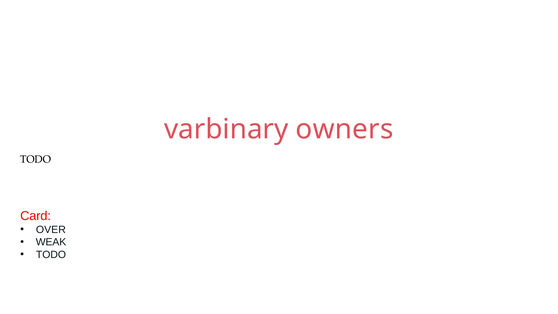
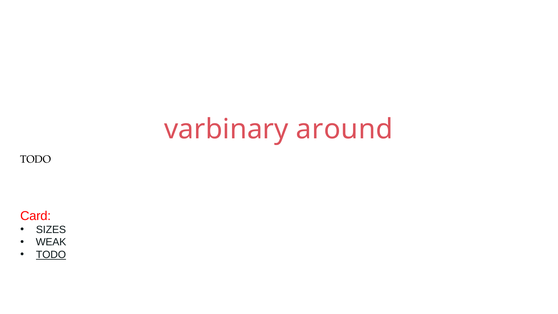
owners: owners -> around
OVER: OVER -> SIZES
TODO at (51, 255) underline: none -> present
